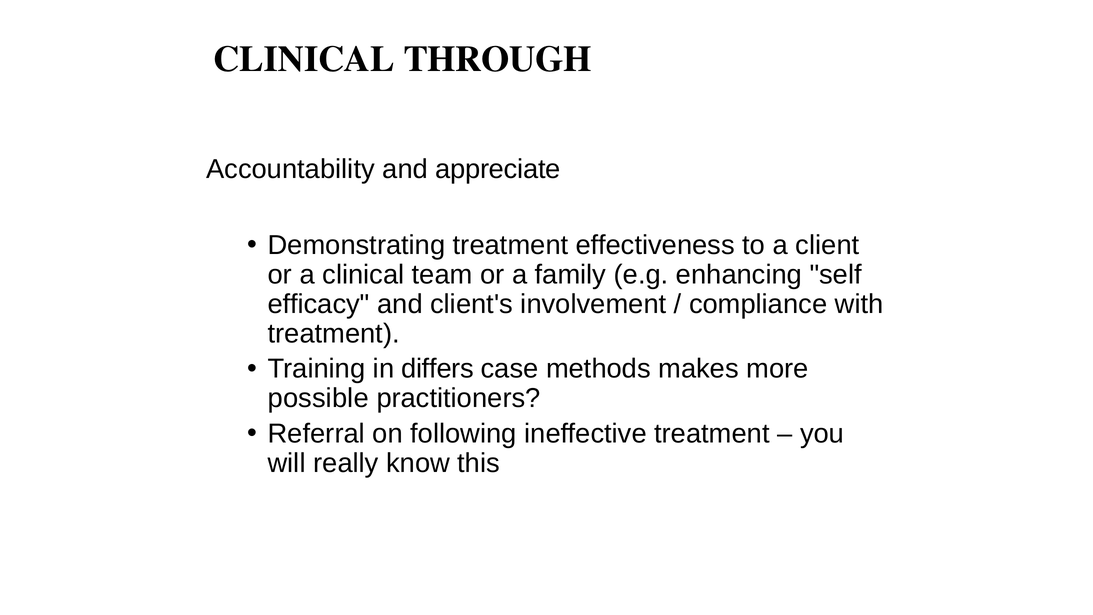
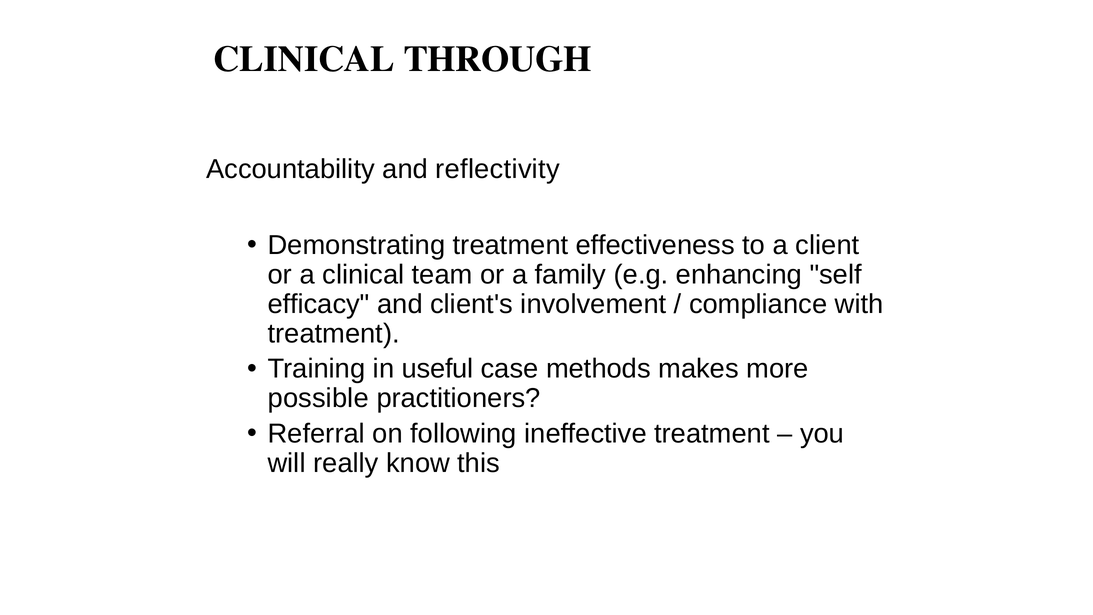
appreciate: appreciate -> reflectivity
differs: differs -> useful
